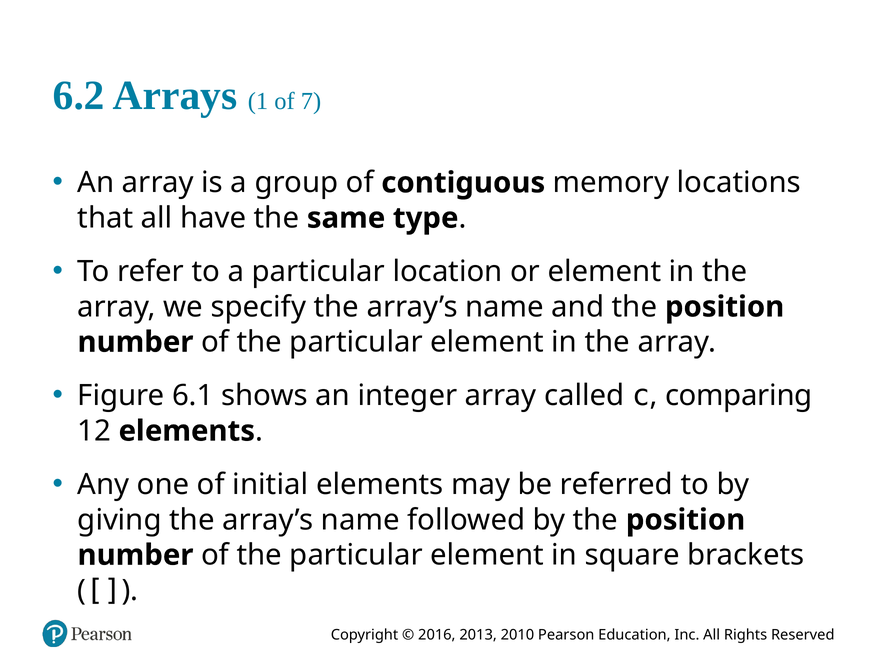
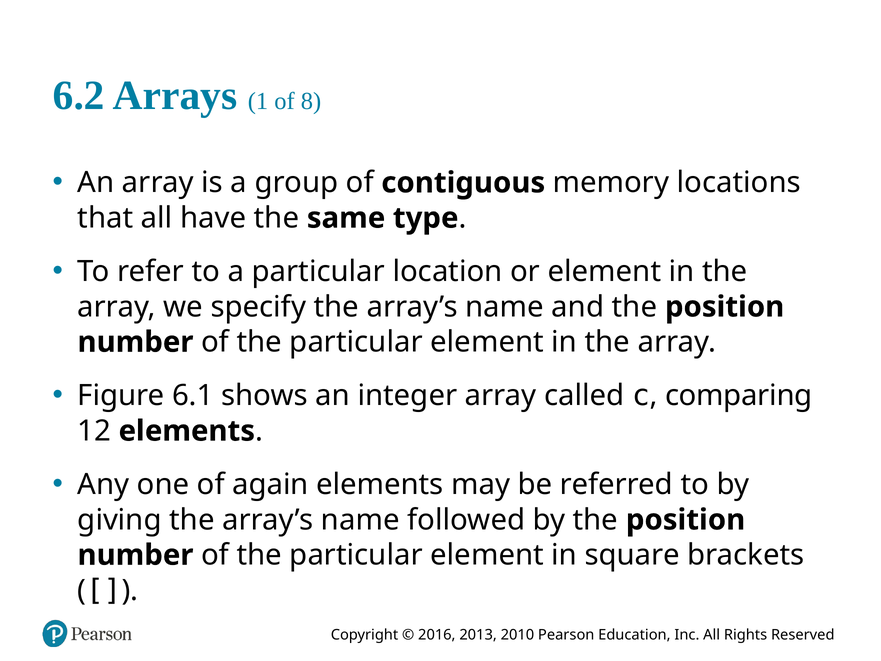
7: 7 -> 8
initial: initial -> again
